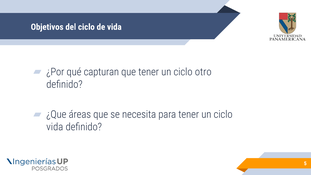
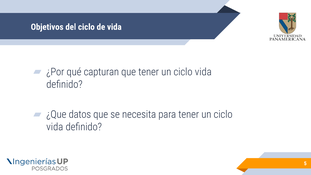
otro at (203, 72): otro -> vida
áreas: áreas -> datos
